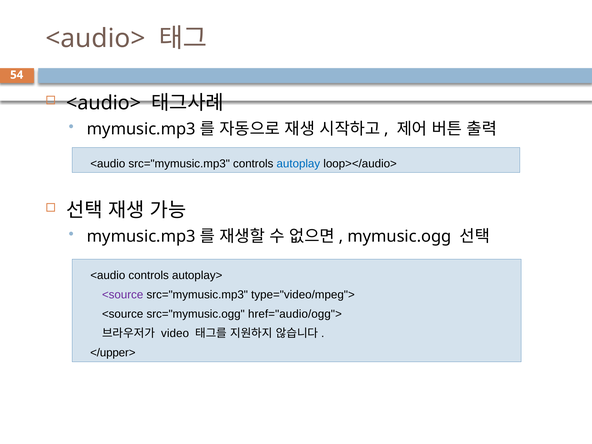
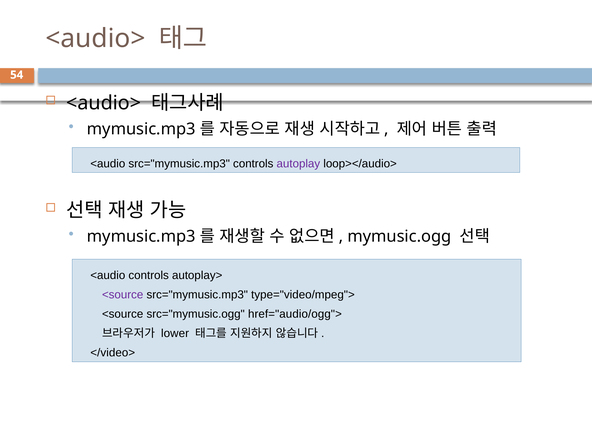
autoplay colour: blue -> purple
video: video -> lower
</upper>: </upper> -> </video>
